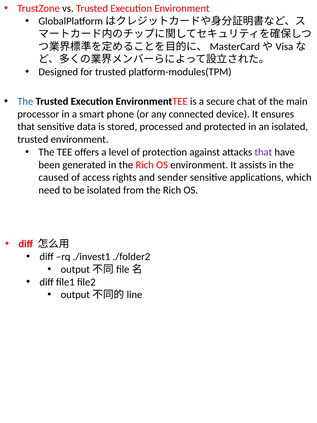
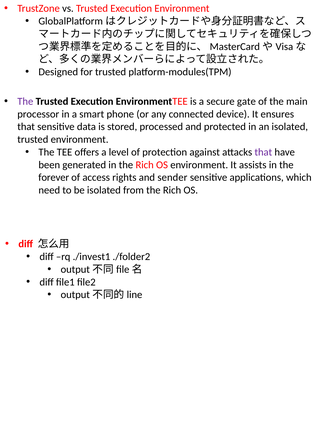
The at (25, 101) colour: blue -> purple
chat: chat -> gate
caused: caused -> forever
